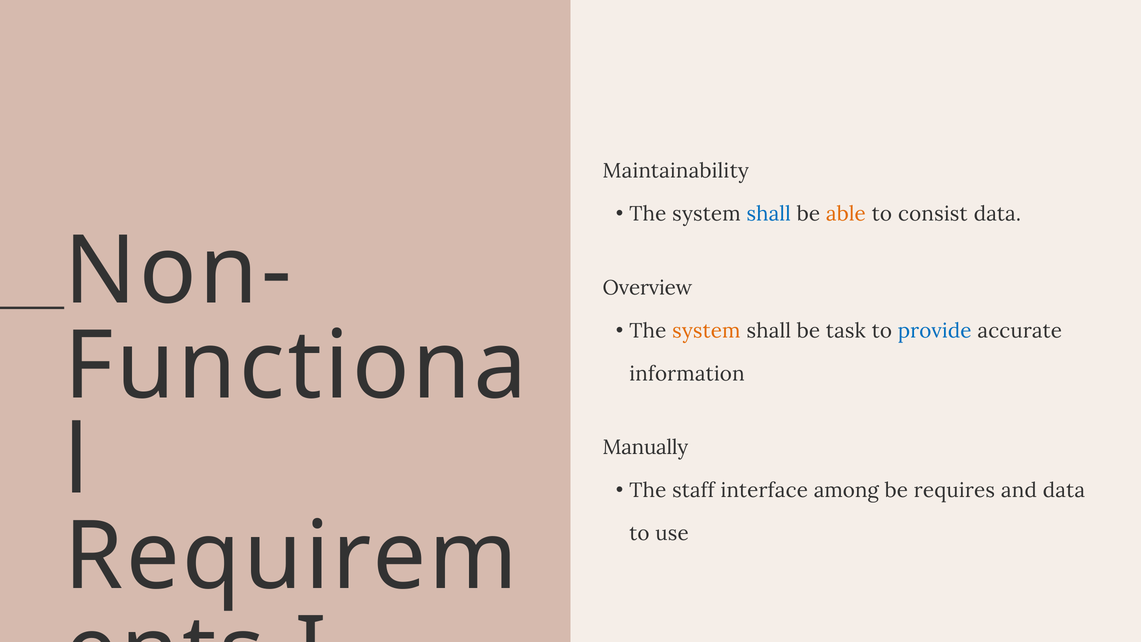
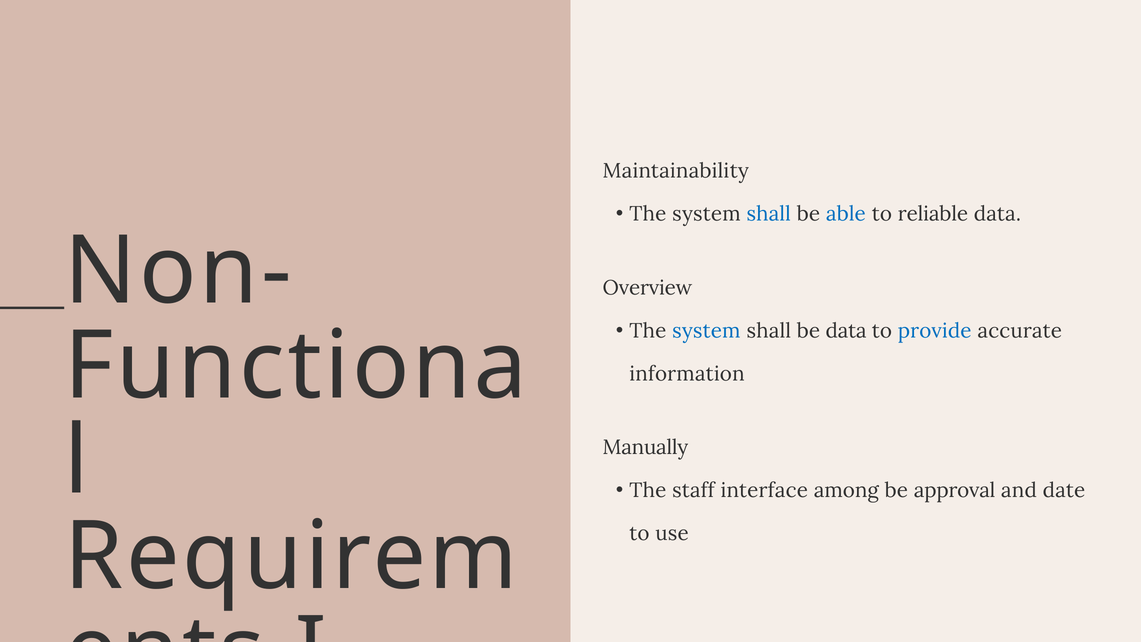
able colour: orange -> blue
consist: consist -> reliable
system at (706, 331) colour: orange -> blue
be task: task -> data
requires: requires -> approval
and data: data -> date
